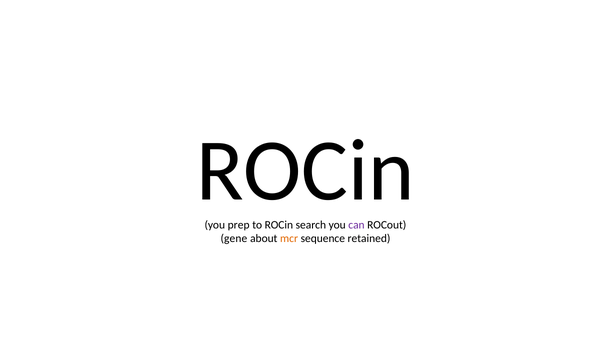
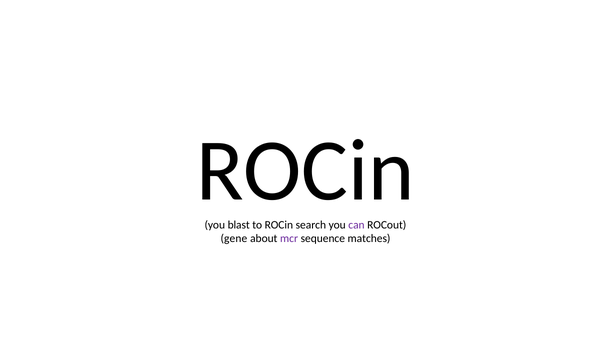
prep: prep -> blast
mcr colour: orange -> purple
retained: retained -> matches
